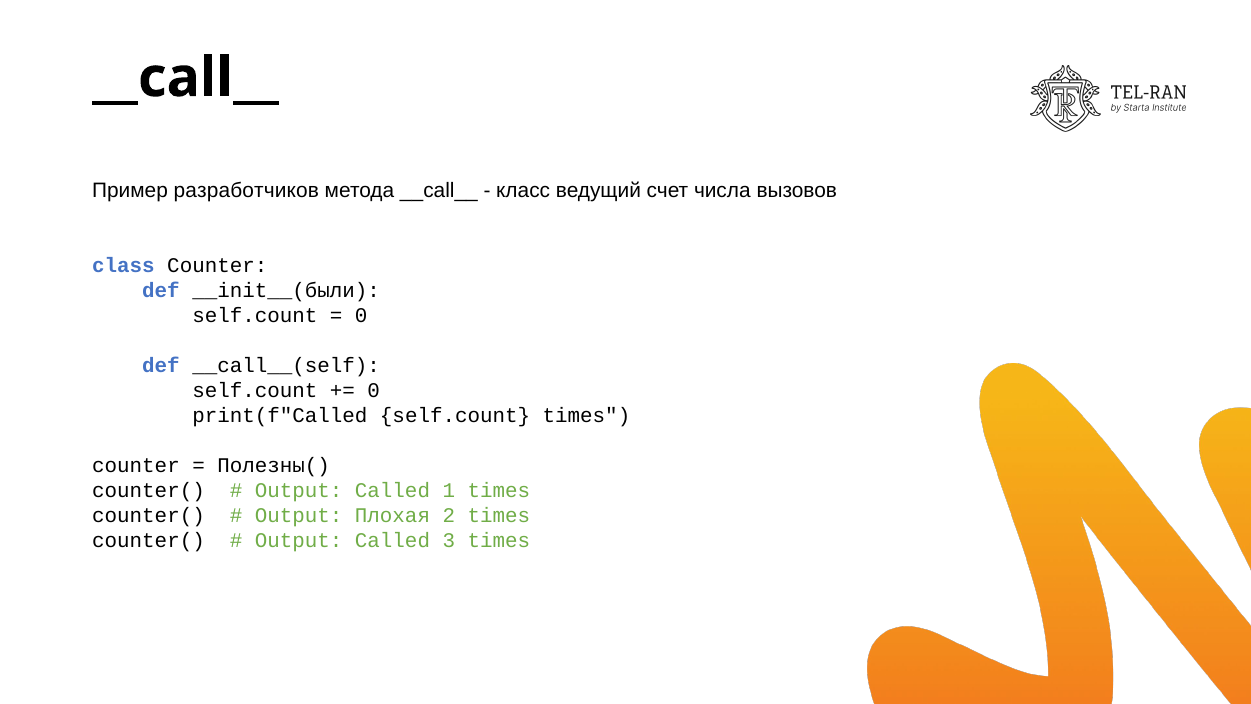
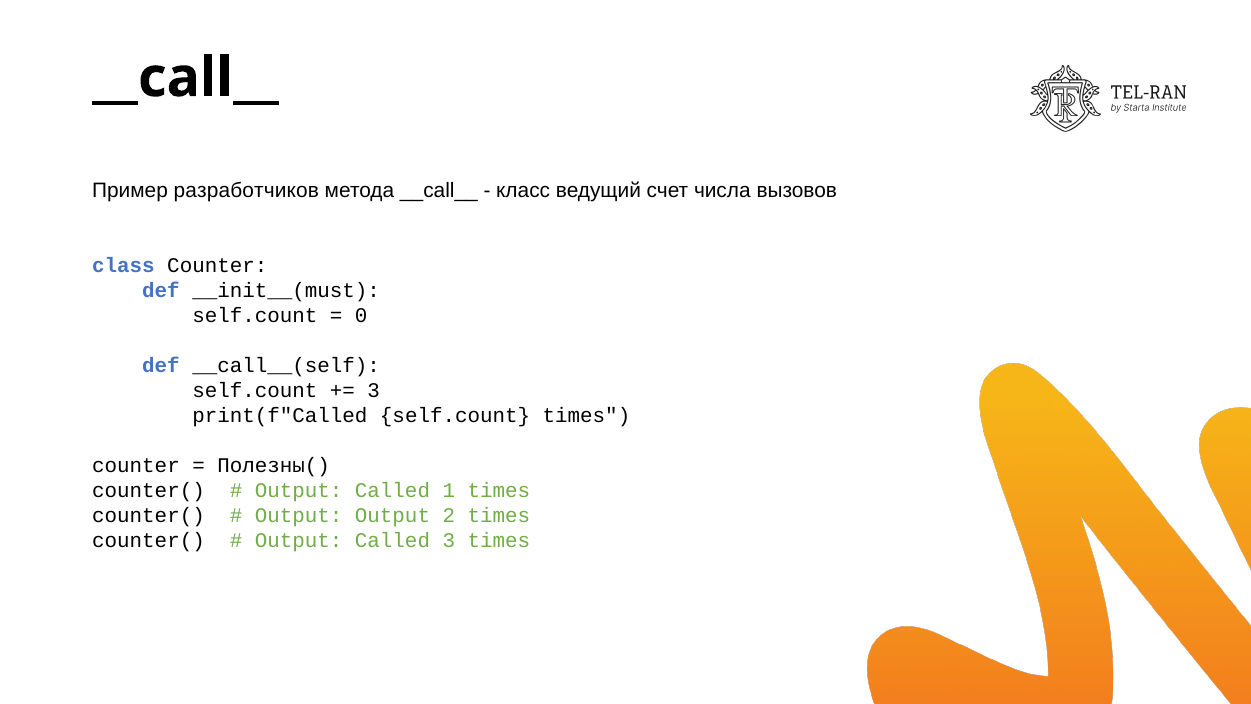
__init__(были: __init__(были -> __init__(must
0 at (374, 391): 0 -> 3
Output Плохая: Плохая -> Output
